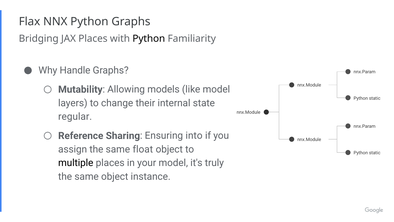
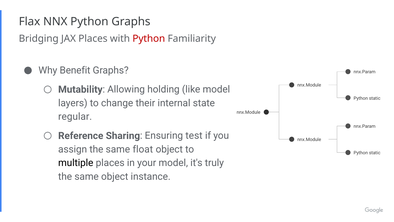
Python at (149, 38) colour: black -> red
Handle: Handle -> Benefit
models: models -> holding
into: into -> test
